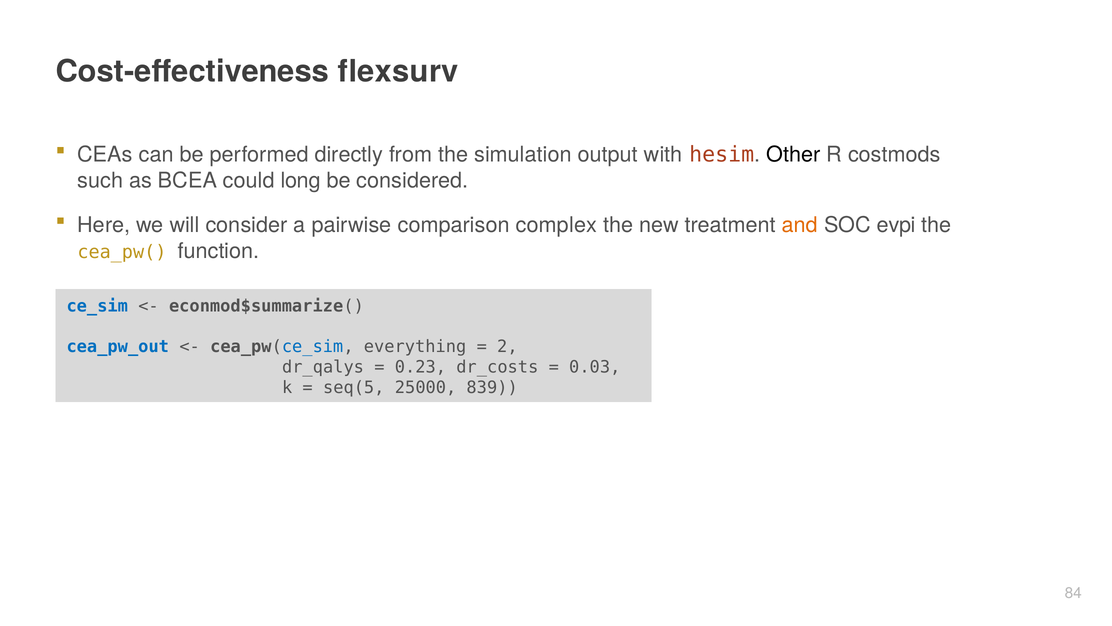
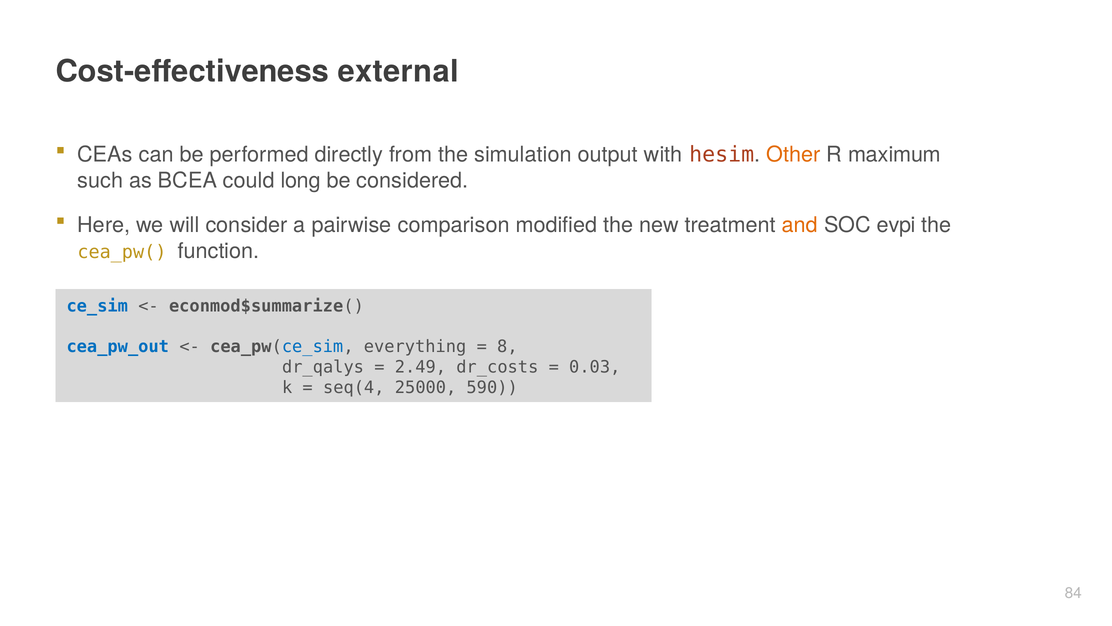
flexsurv: flexsurv -> external
Other colour: black -> orange
costmods: costmods -> maximum
complex: complex -> modified
2: 2 -> 8
0.23: 0.23 -> 2.49
seq(5: seq(5 -> seq(4
839: 839 -> 590
